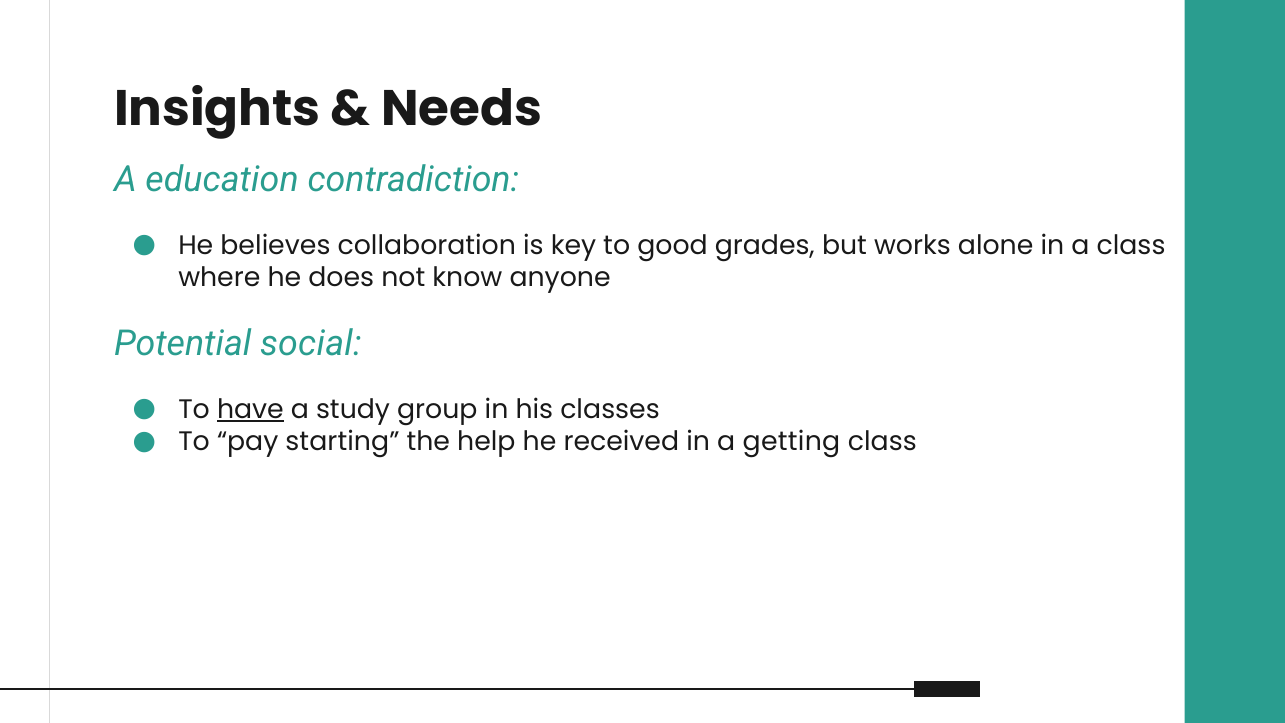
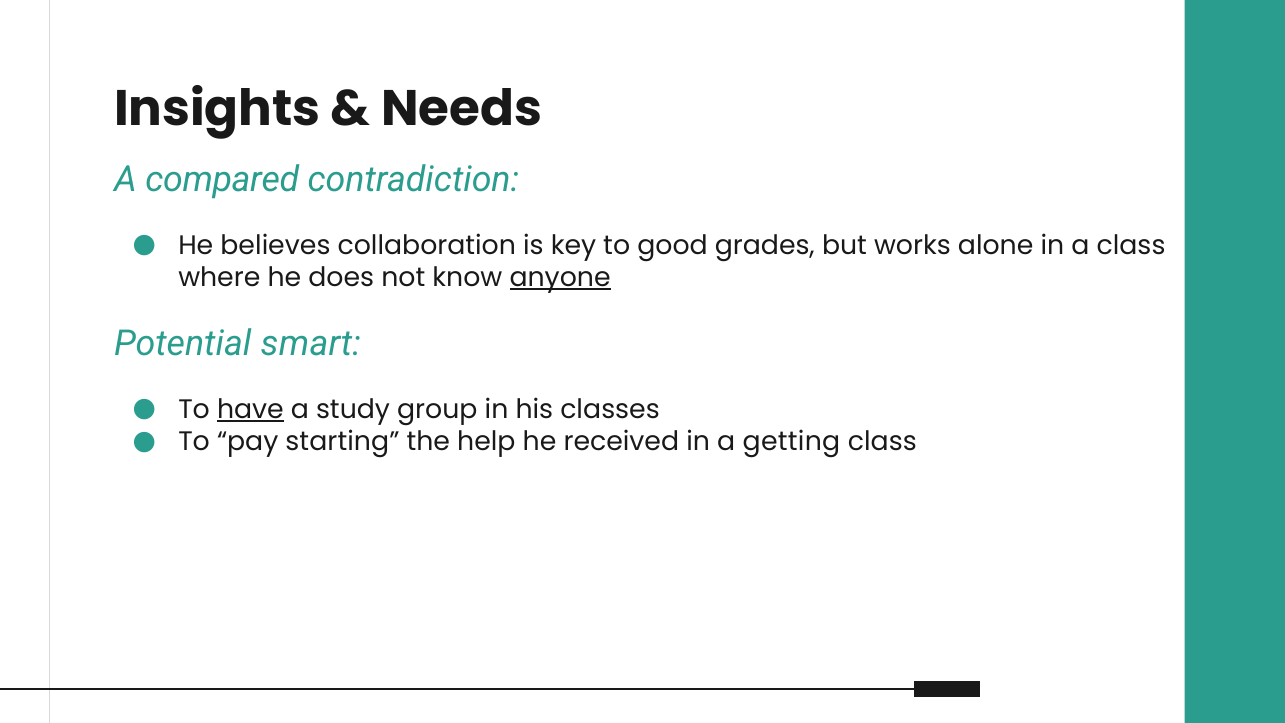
education: education -> compared
anyone underline: none -> present
social: social -> smart
